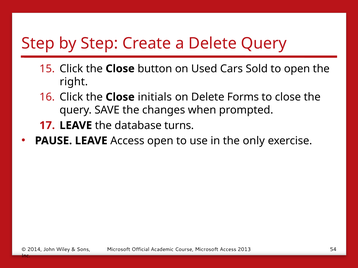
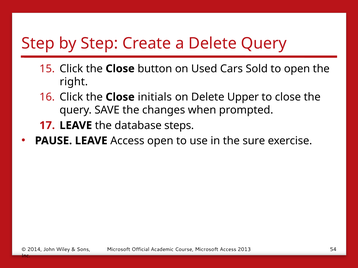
Forms: Forms -> Upper
turns: turns -> steps
only: only -> sure
